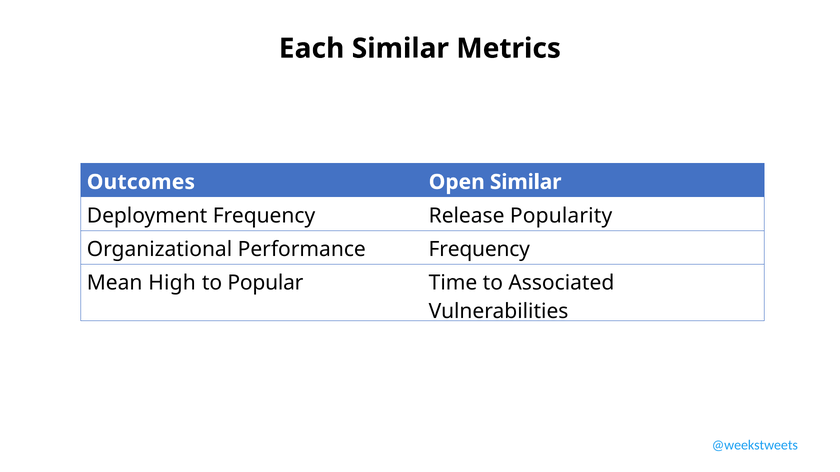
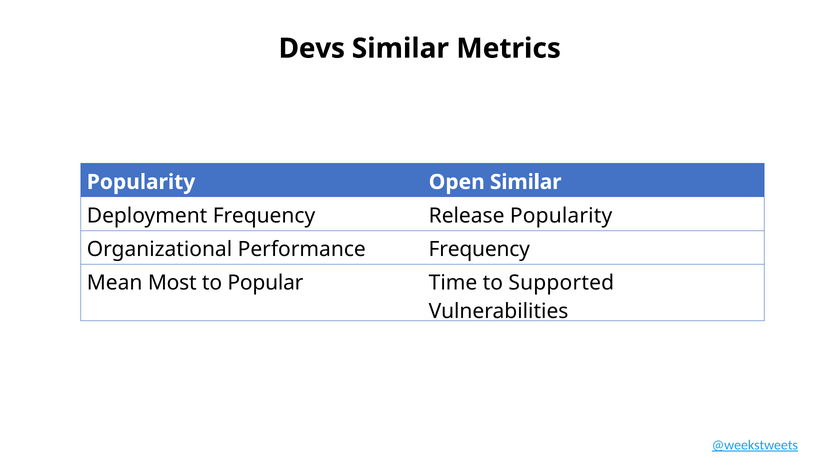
Each: Each -> Devs
Outcomes at (141, 182): Outcomes -> Popularity
High: High -> Most
Associated: Associated -> Supported
@weekstweets underline: none -> present
